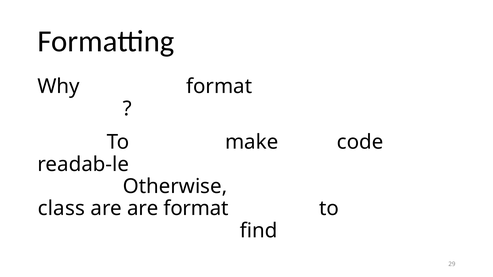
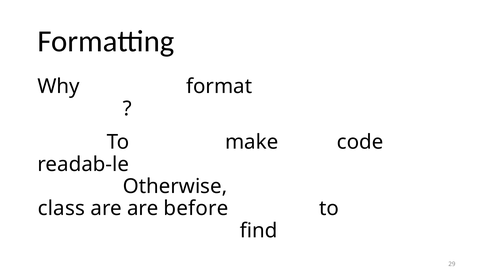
are format: format -> before
